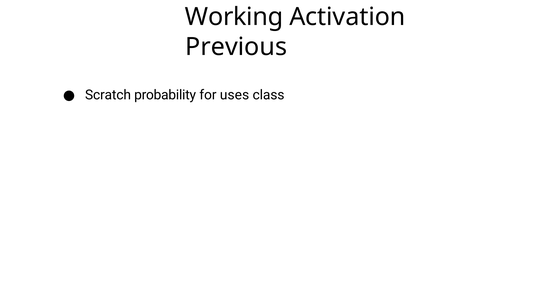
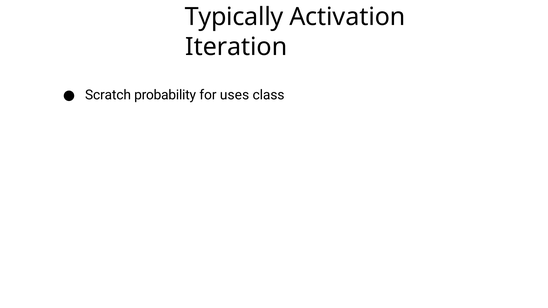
Working: Working -> Typically
Previous: Previous -> Iteration
